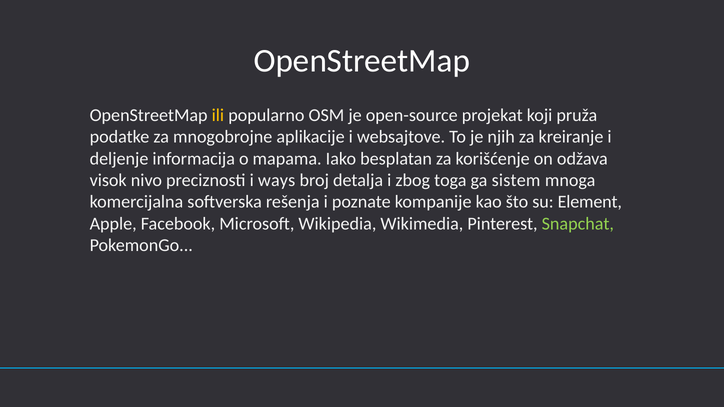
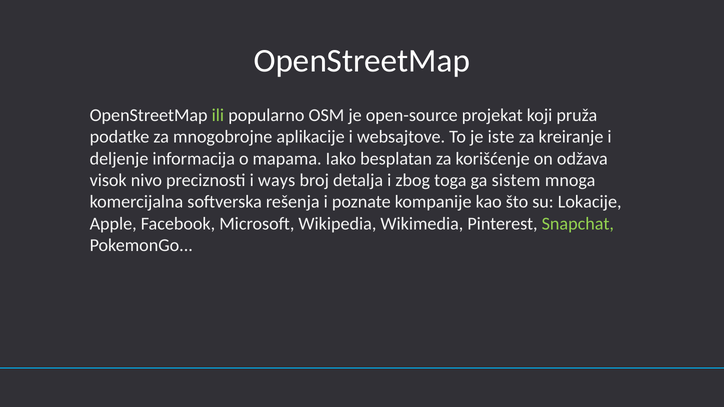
ili colour: yellow -> light green
njih: njih -> iste
Element: Element -> Lokacije
